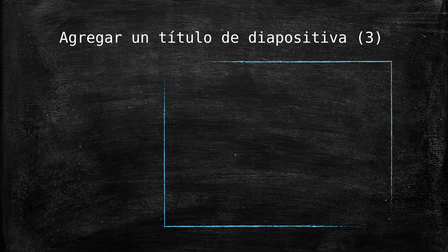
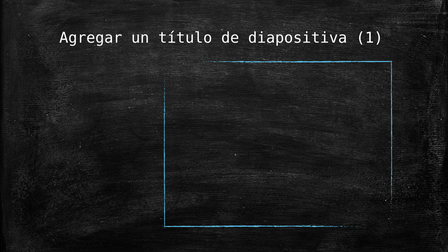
3: 3 -> 1
